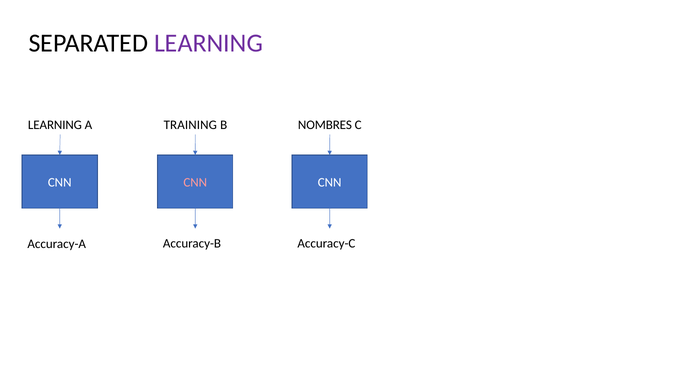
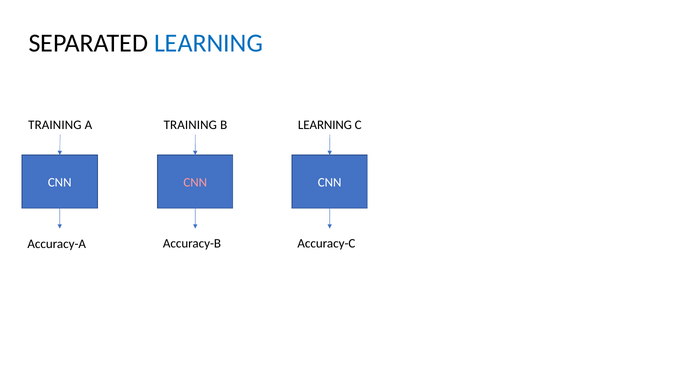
LEARNING at (208, 43) colour: purple -> blue
LEARNING at (55, 125): LEARNING -> TRAINING
NOMBRES at (325, 125): NOMBRES -> LEARNING
